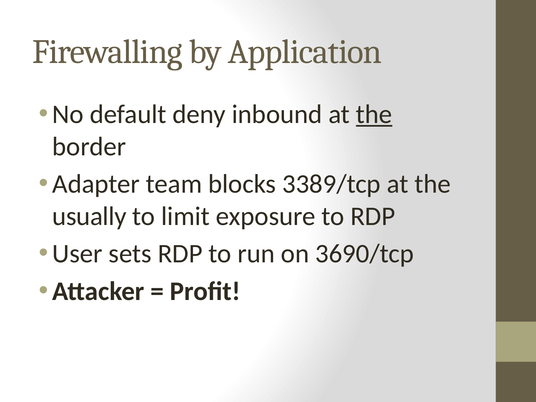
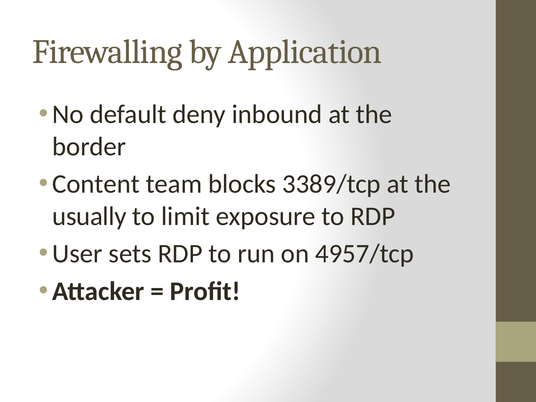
the at (374, 114) underline: present -> none
Adapter: Adapter -> Content
3690/tcp: 3690/tcp -> 4957/tcp
